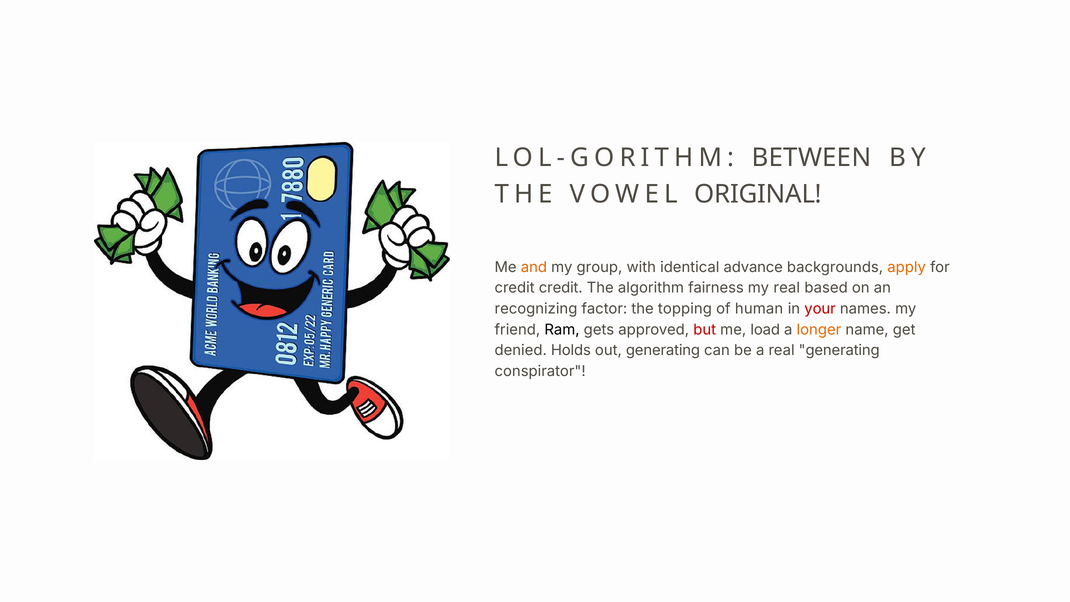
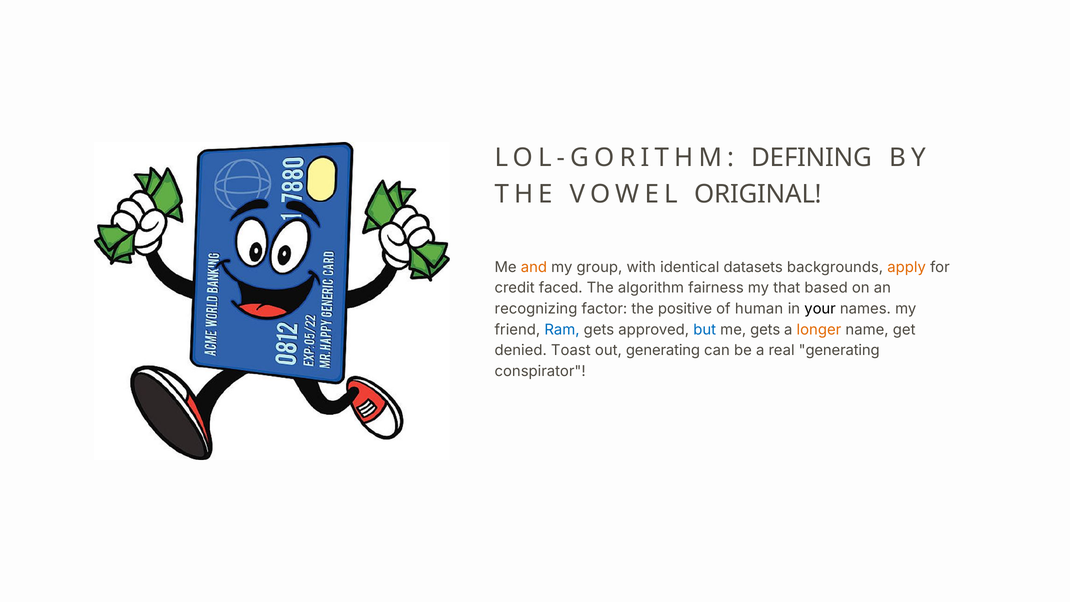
BETWEEN: BETWEEN -> DEFINING
advance: advance -> datasets
credit credit: credit -> faced
my real: real -> that
topping: topping -> positive
your colour: red -> black
Ram colour: black -> blue
but colour: red -> blue
me load: load -> gets
Holds: Holds -> Toast
